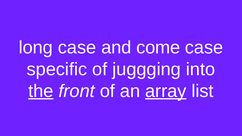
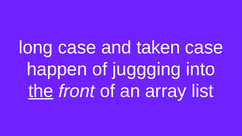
come: come -> taken
specific: specific -> happen
array underline: present -> none
